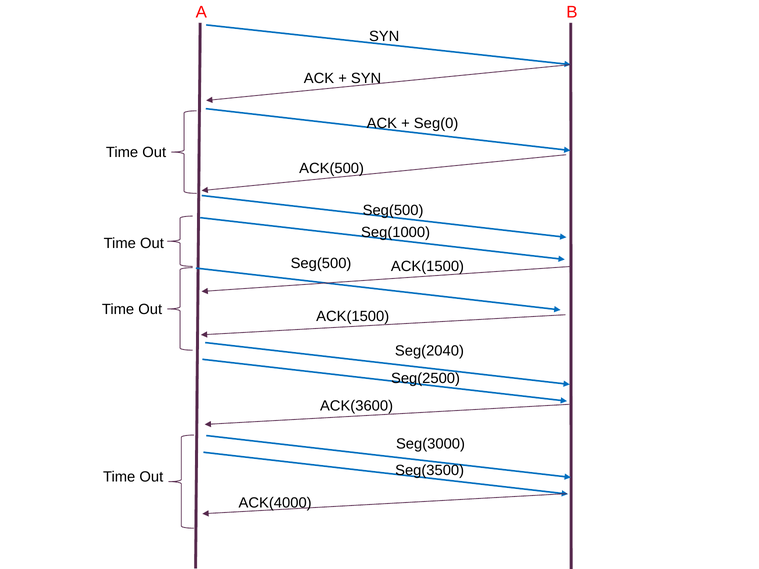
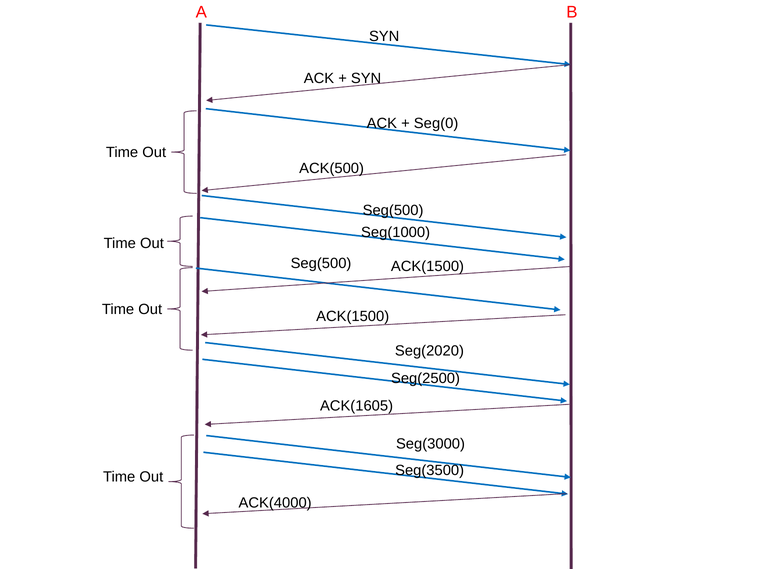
Seg(2040: Seg(2040 -> Seg(2020
ACK(3600: ACK(3600 -> ACK(1605
